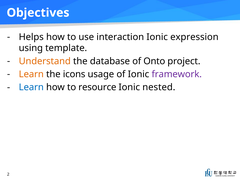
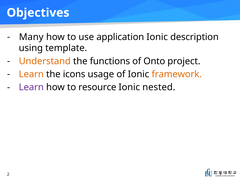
Helps: Helps -> Many
interaction: interaction -> application
expression: expression -> description
database: database -> functions
framework colour: purple -> orange
Learn at (31, 87) colour: blue -> purple
